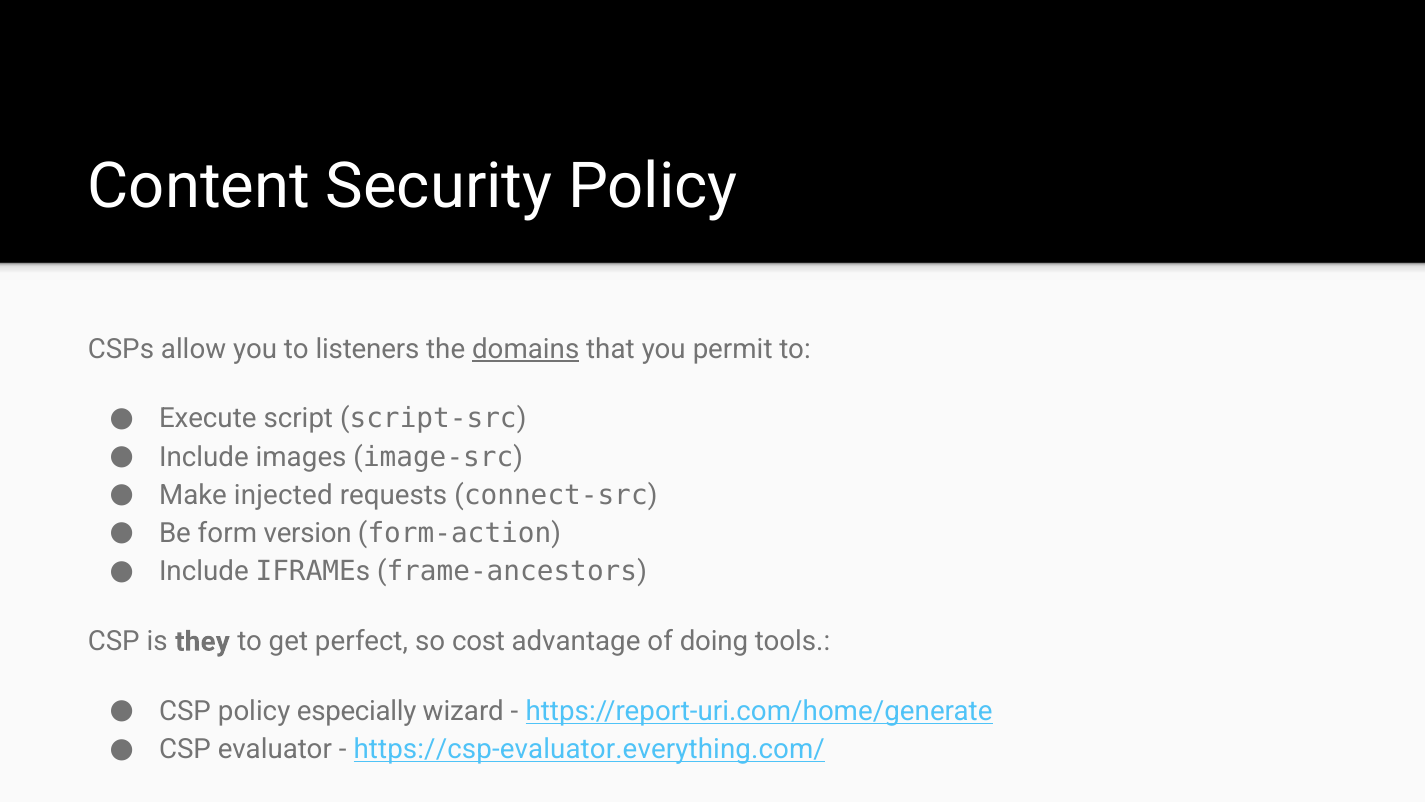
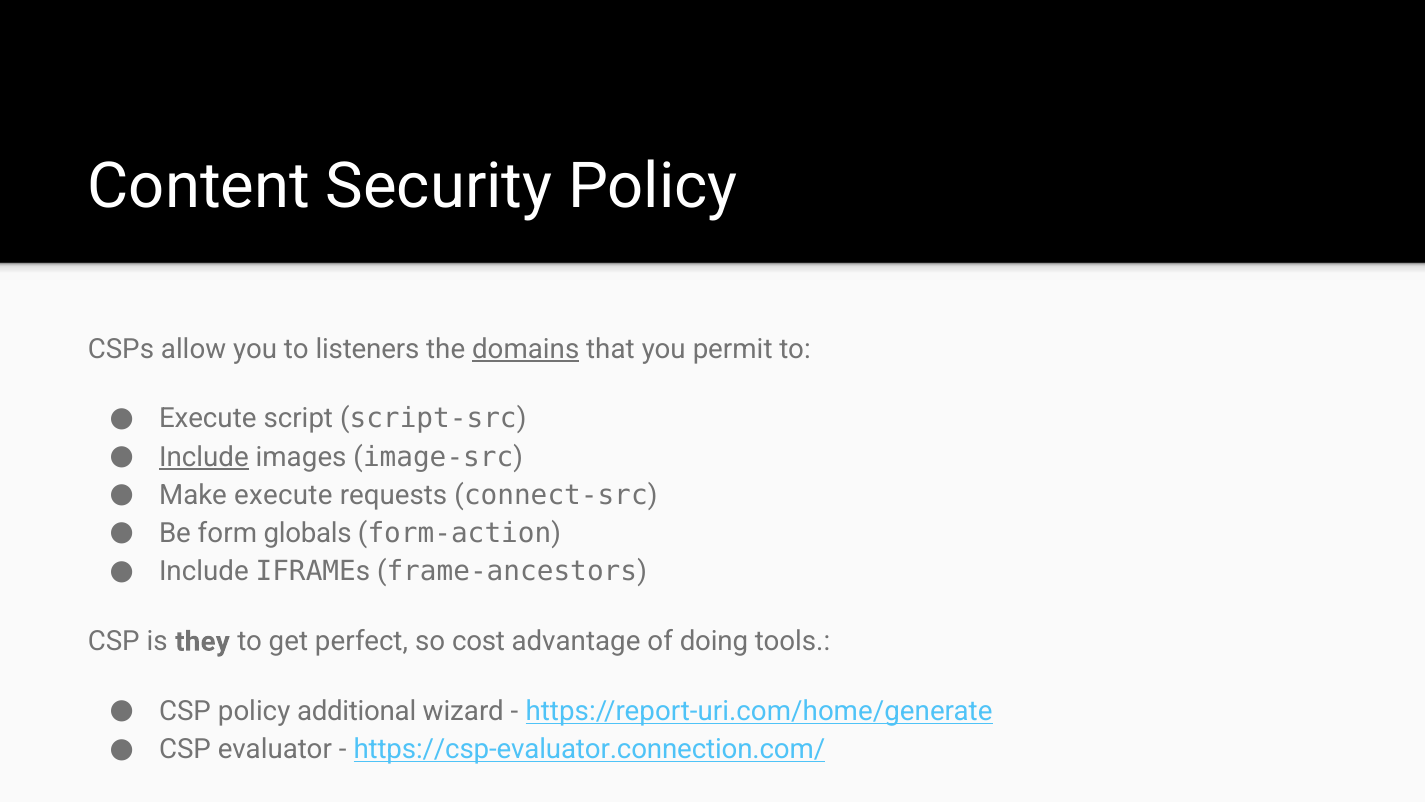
Include at (204, 457) underline: none -> present
Make injected: injected -> execute
version: version -> globals
especially: especially -> additional
https://csp-evaluator.everything.com/: https://csp-evaluator.everything.com/ -> https://csp-evaluator.connection.com/
